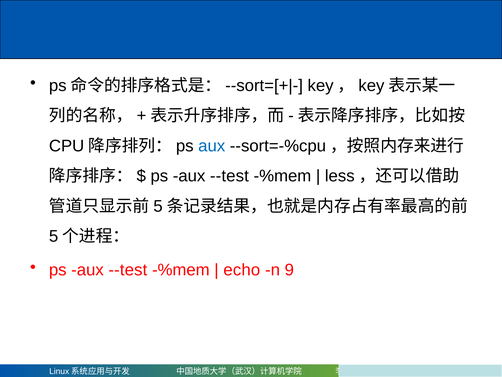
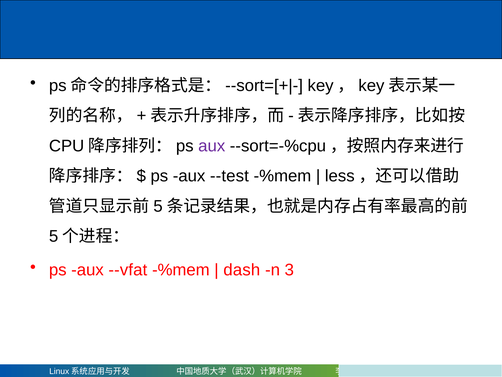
aux at (212, 146) colour: blue -> purple
--test at (128, 270): --test -> --vfat
echo: echo -> dash
9: 9 -> 3
